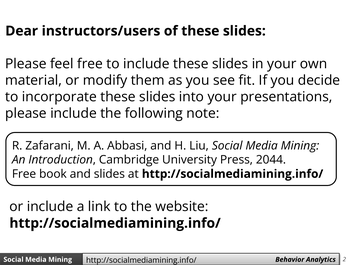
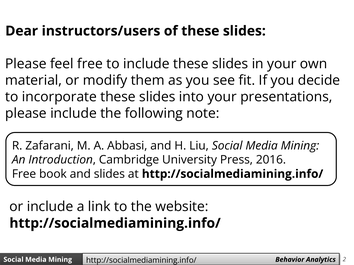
2044: 2044 -> 2016
